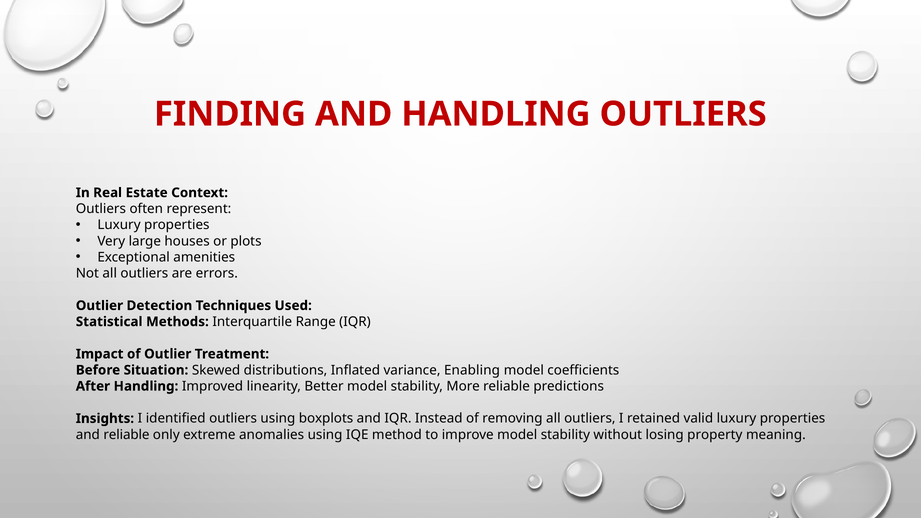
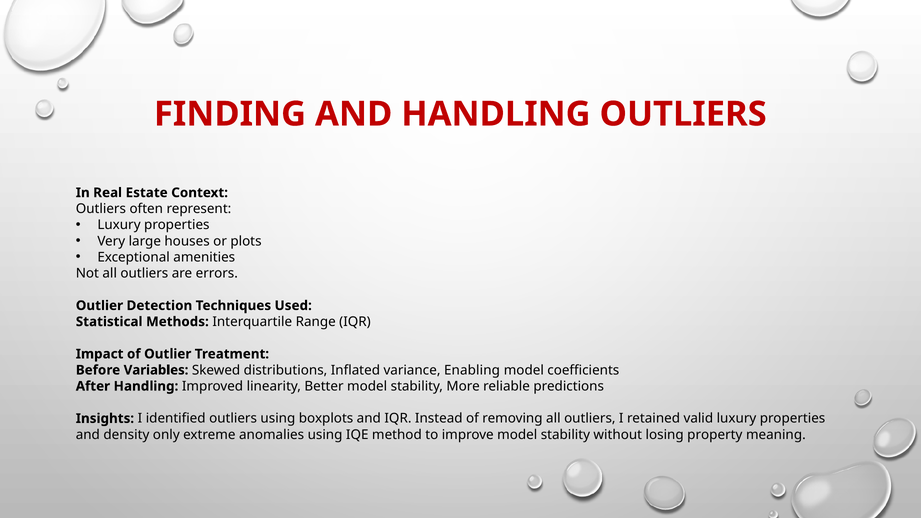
Situation: Situation -> Variables
and reliable: reliable -> density
